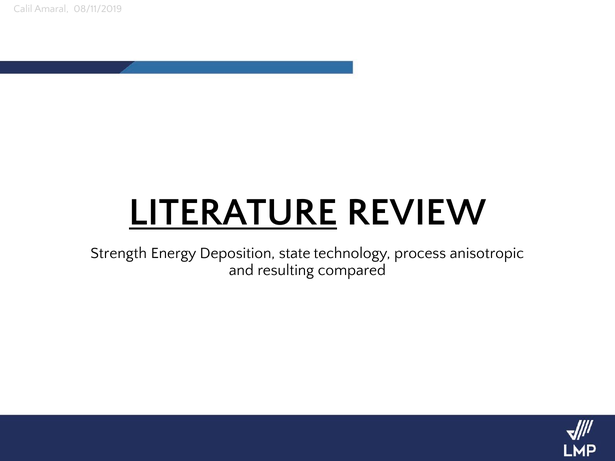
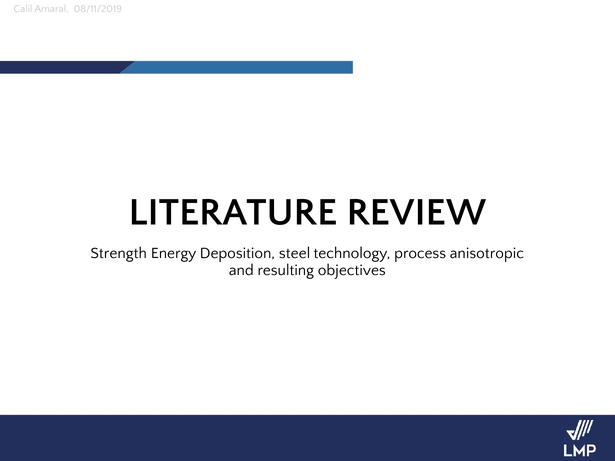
LITERATURE underline: present -> none
state: state -> steel
compared: compared -> objectives
